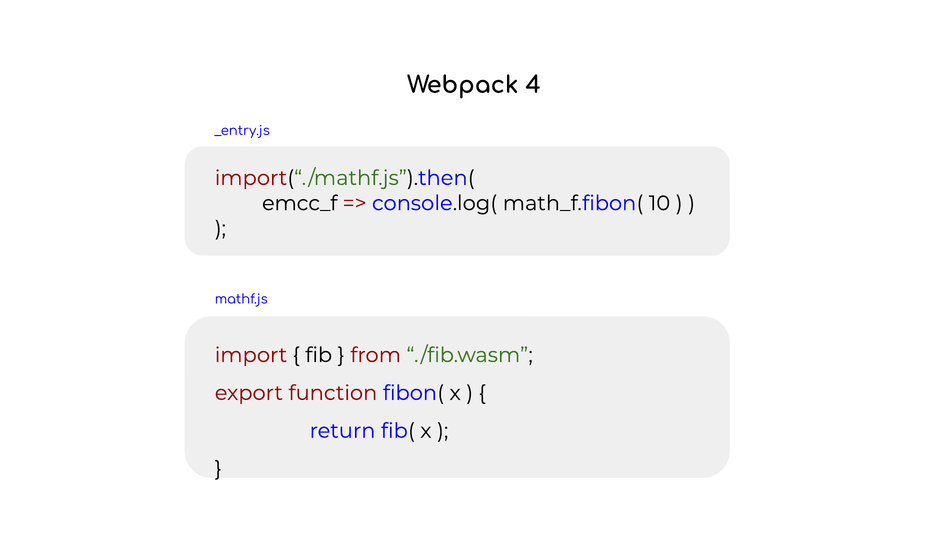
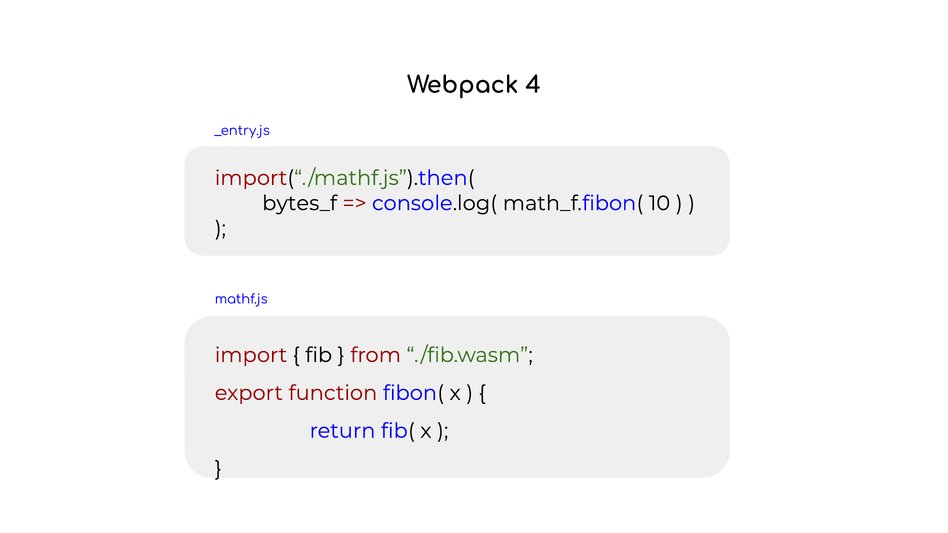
emcc_f: emcc_f -> bytes_f
